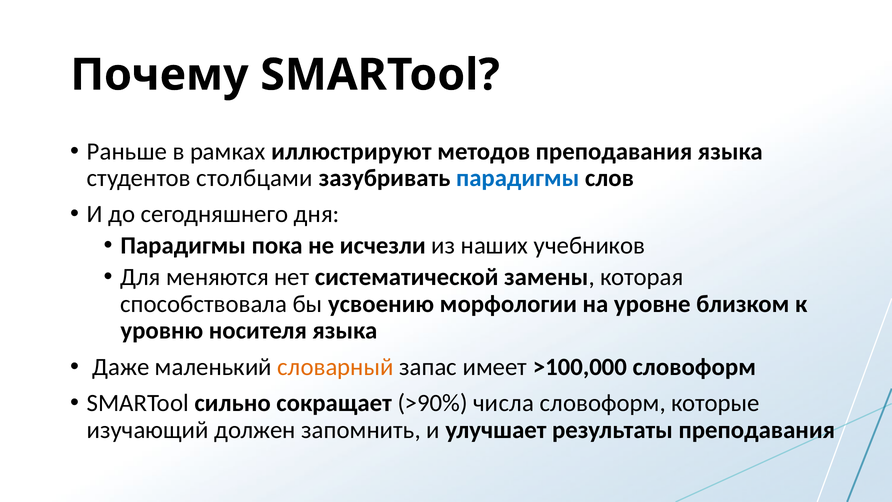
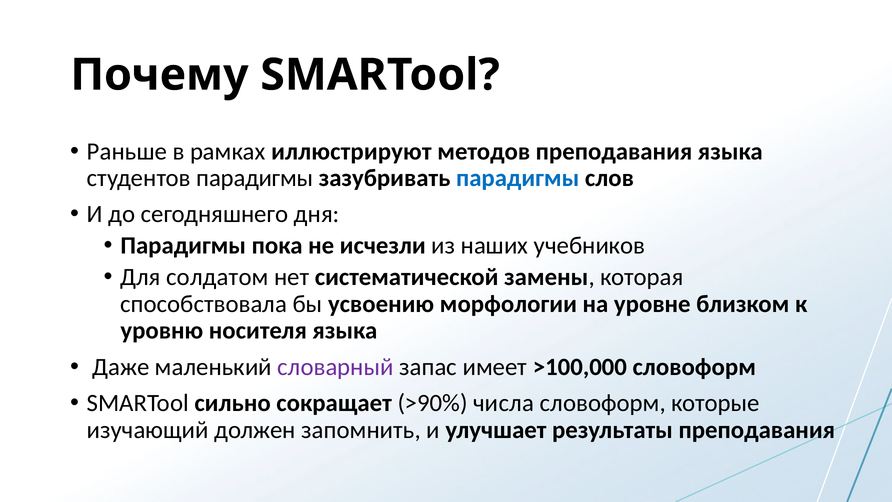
студентов столбцами: столбцами -> парадигмы
меняются: меняются -> солдатом
словарный colour: orange -> purple
